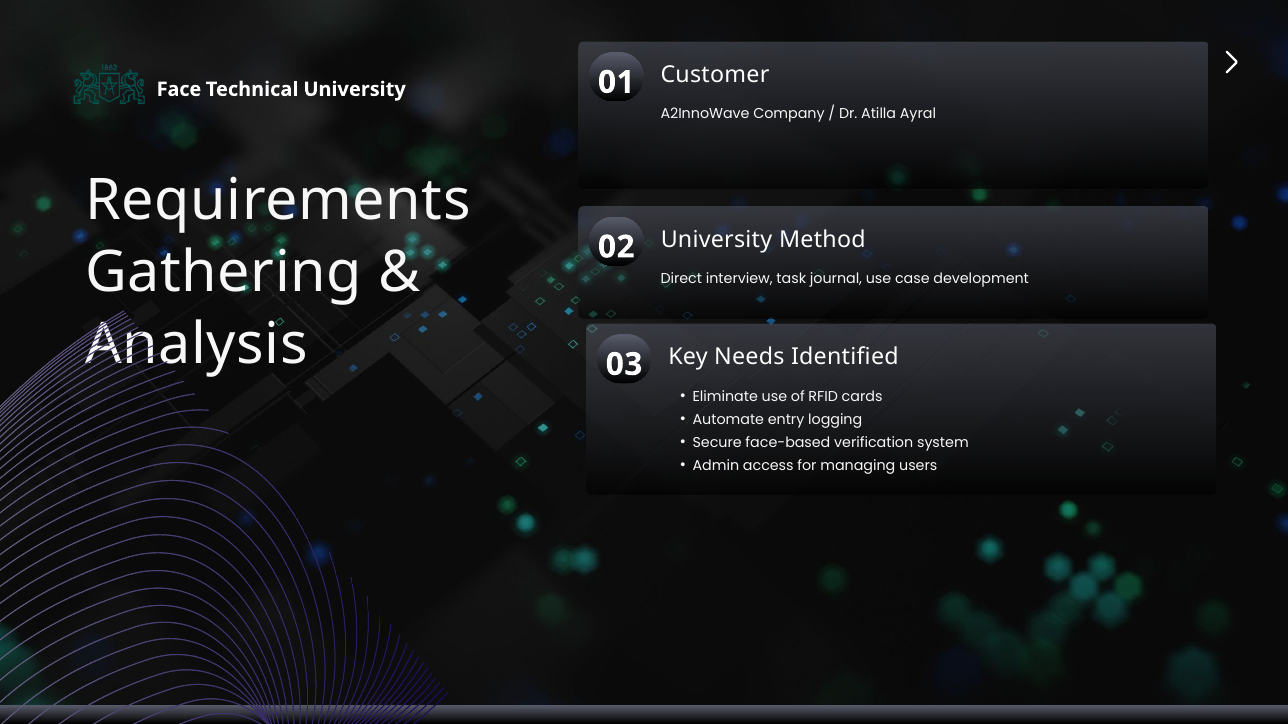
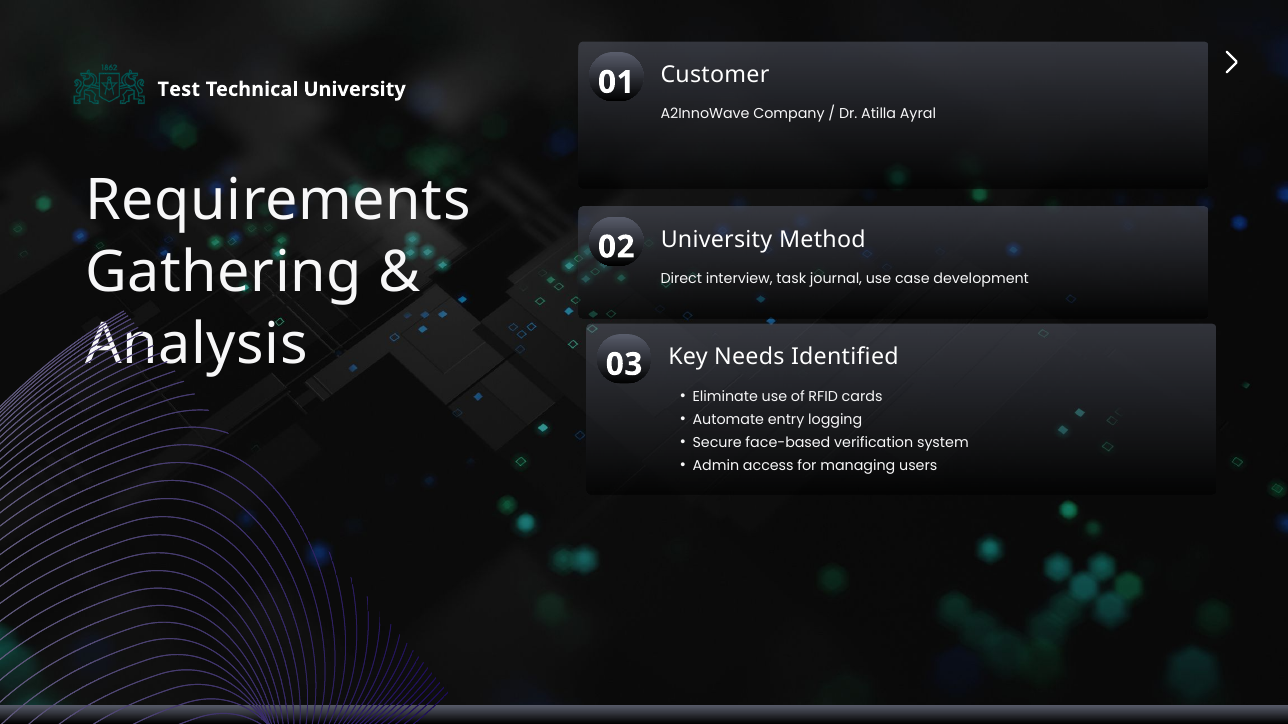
Face: Face -> Test
